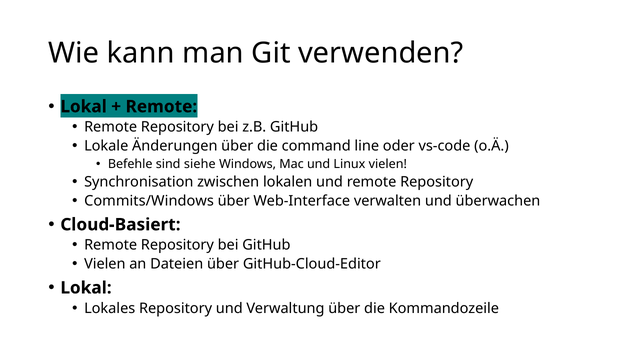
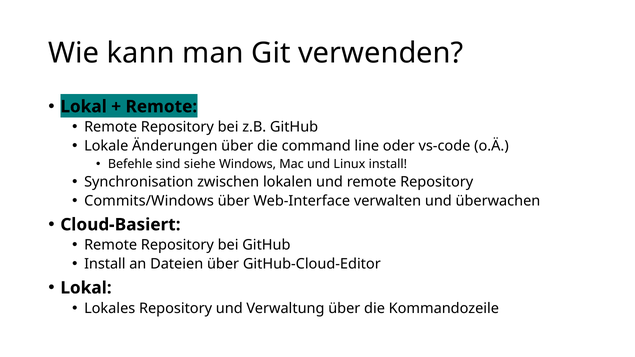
Linux vielen: vielen -> install
Vielen at (105, 264): Vielen -> Install
